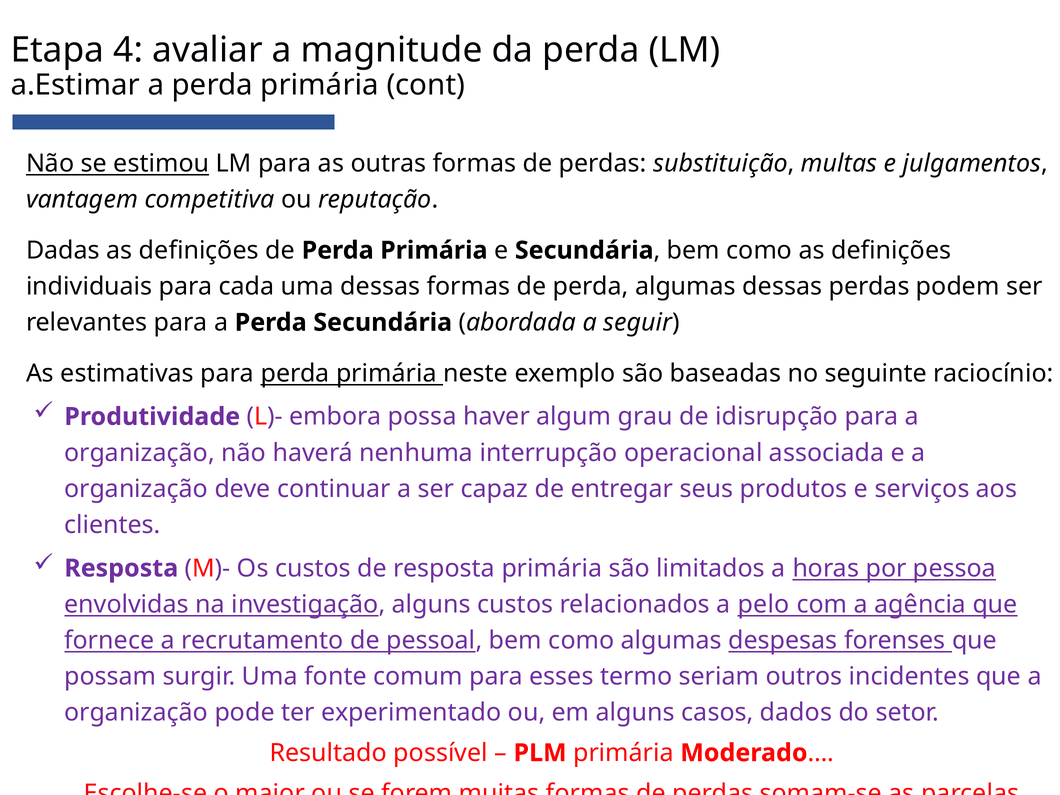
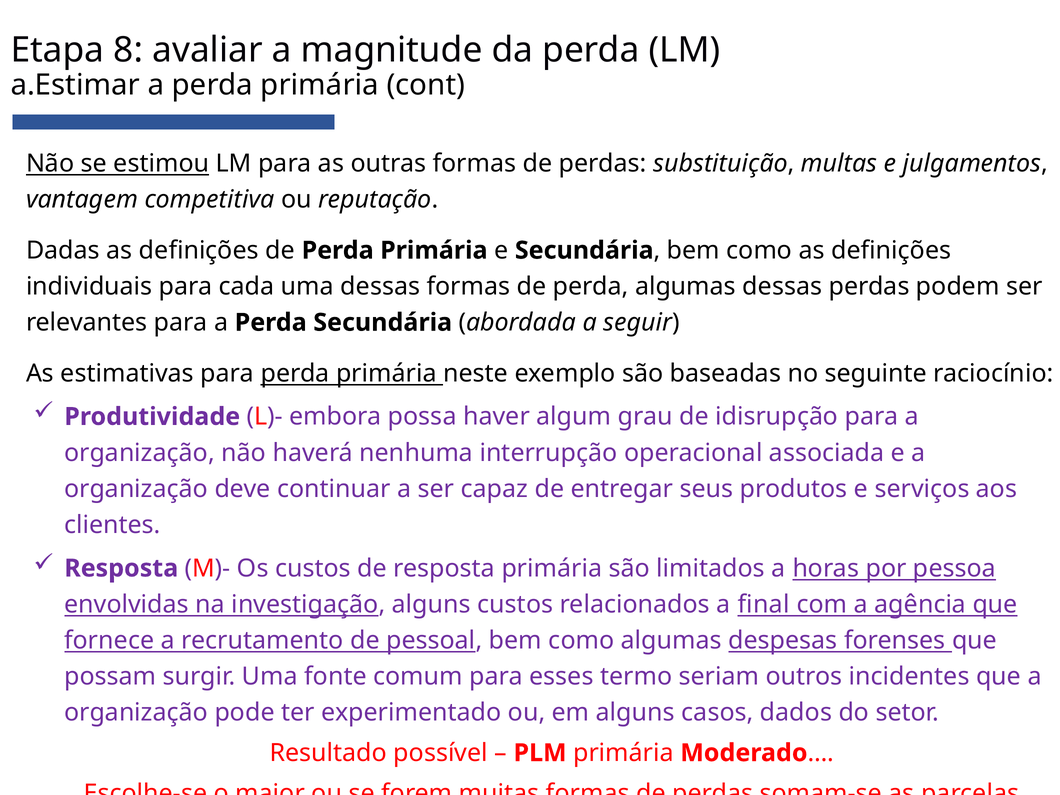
4: 4 -> 8
pelo: pelo -> final
